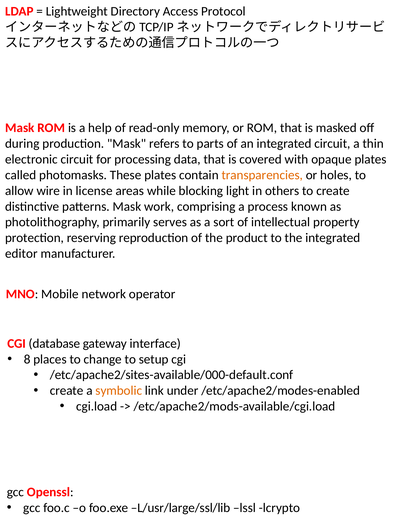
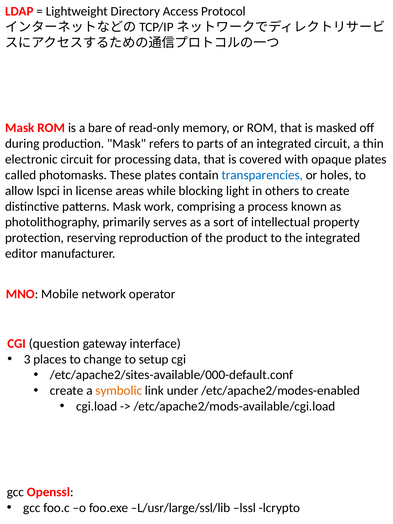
help: help -> bare
transparencies colour: orange -> blue
wire: wire -> lspci
database: database -> question
8: 8 -> 3
